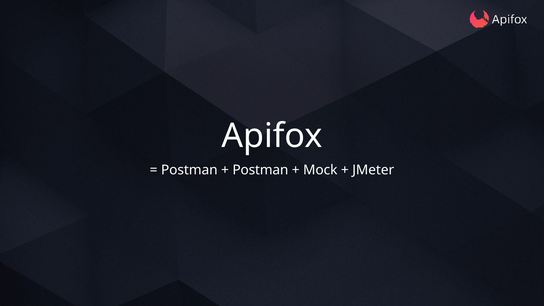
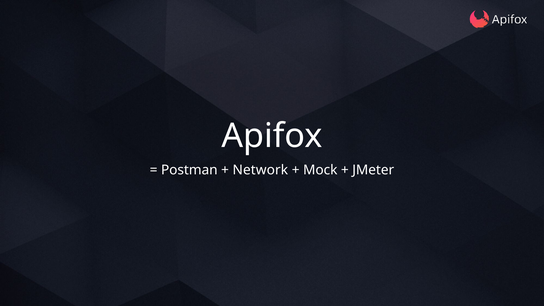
Postman at (260, 170): Postman -> Network
